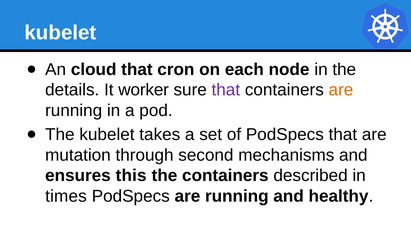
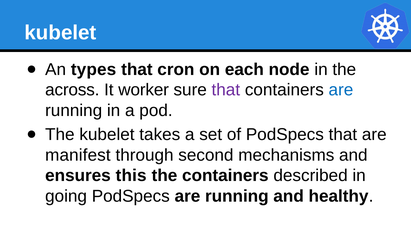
cloud: cloud -> types
details: details -> across
are at (341, 90) colour: orange -> blue
mutation: mutation -> manifest
times: times -> going
